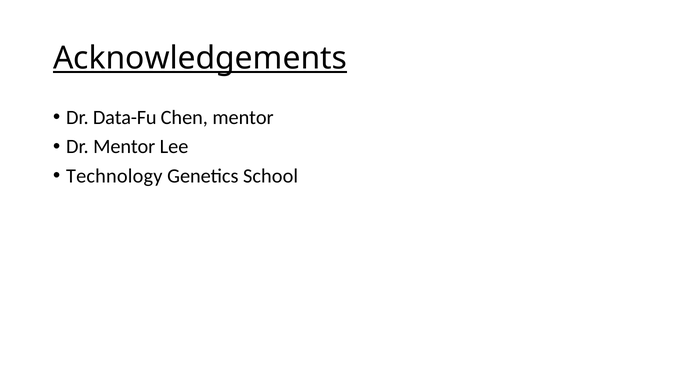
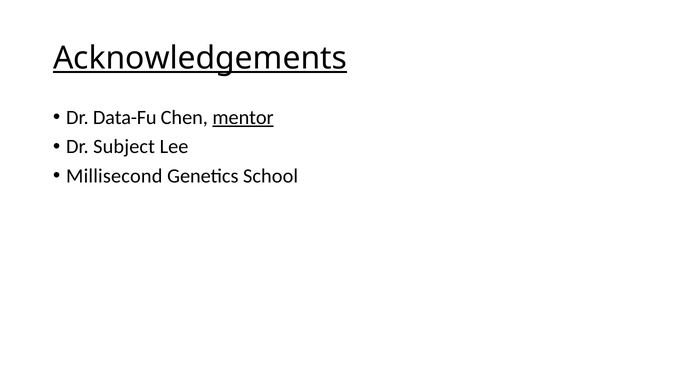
mentor at (243, 118) underline: none -> present
Dr Mentor: Mentor -> Subject
Technology: Technology -> Millisecond
